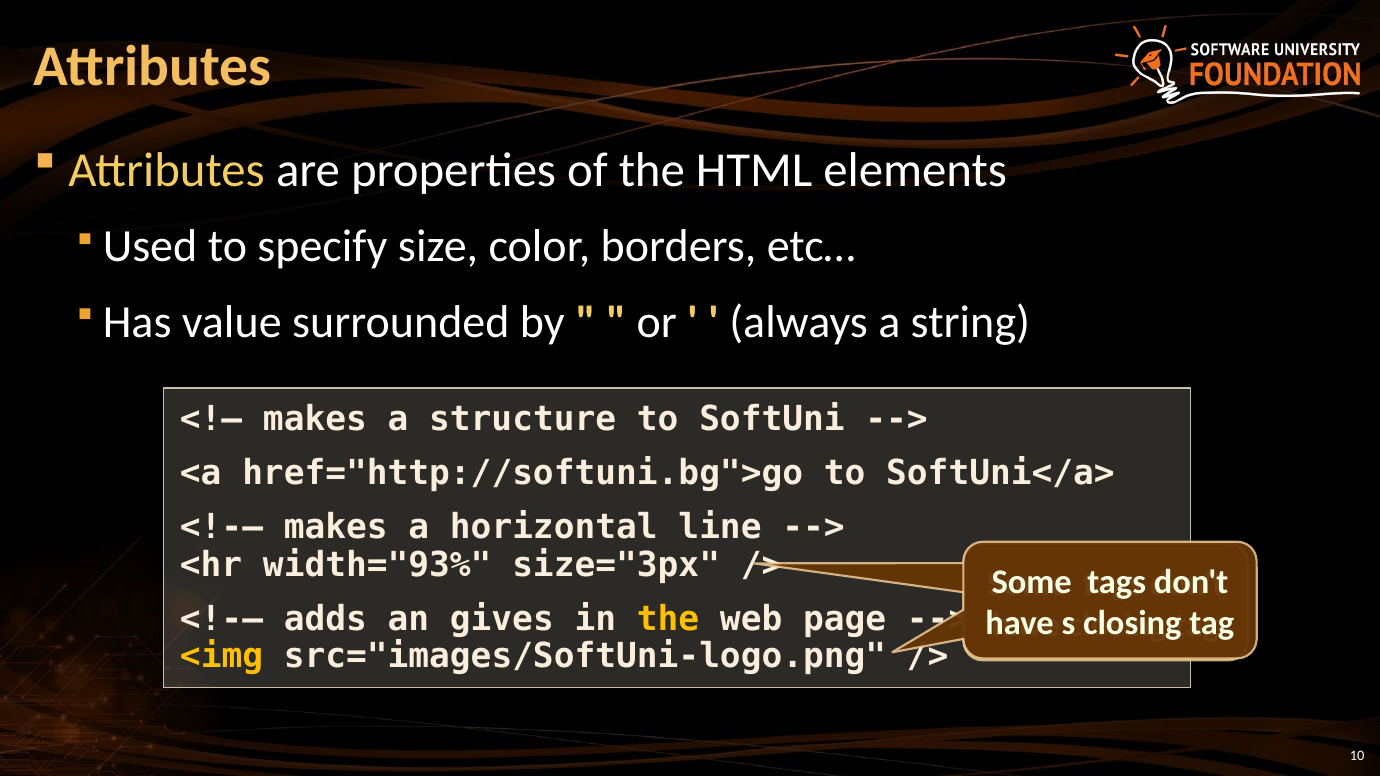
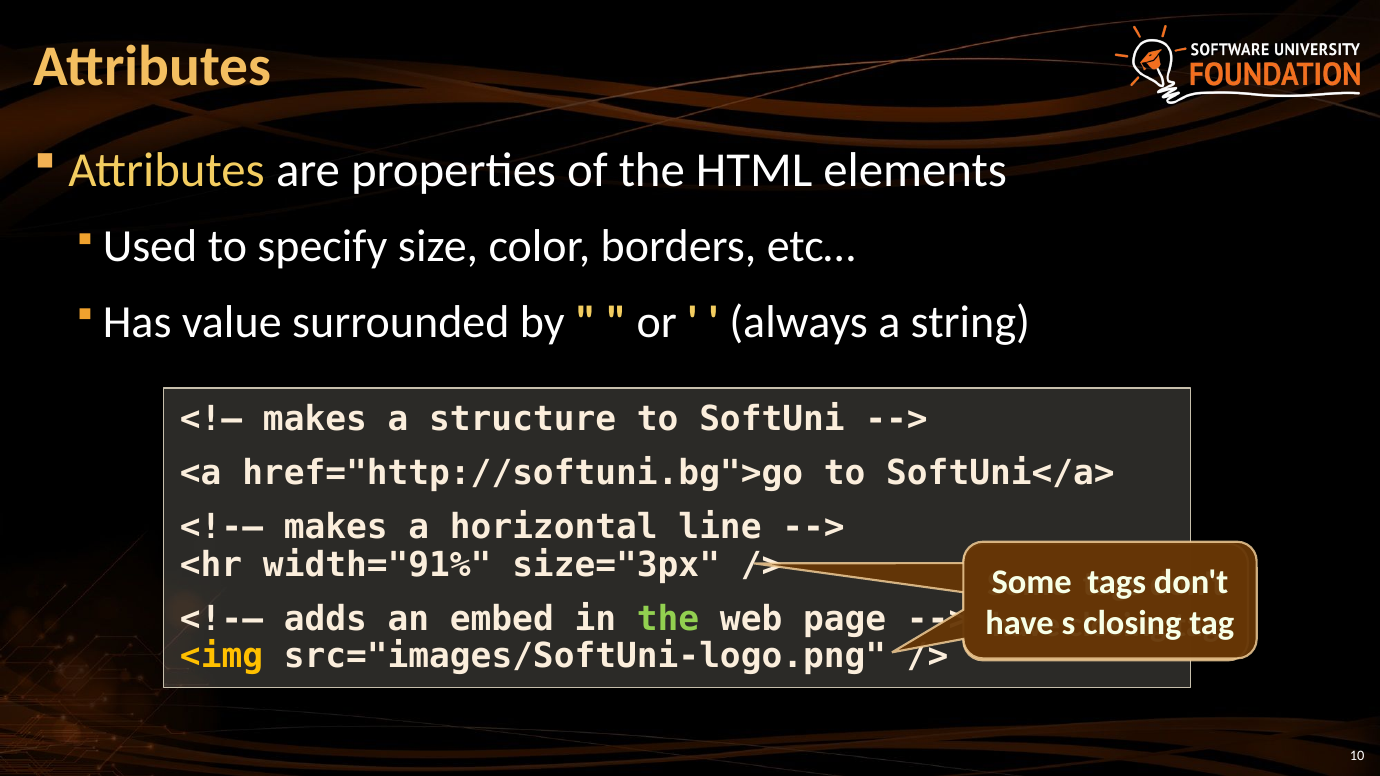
width="93%: width="93% -> width="91%
gives: gives -> embed
the at (668, 620) colour: yellow -> light green
